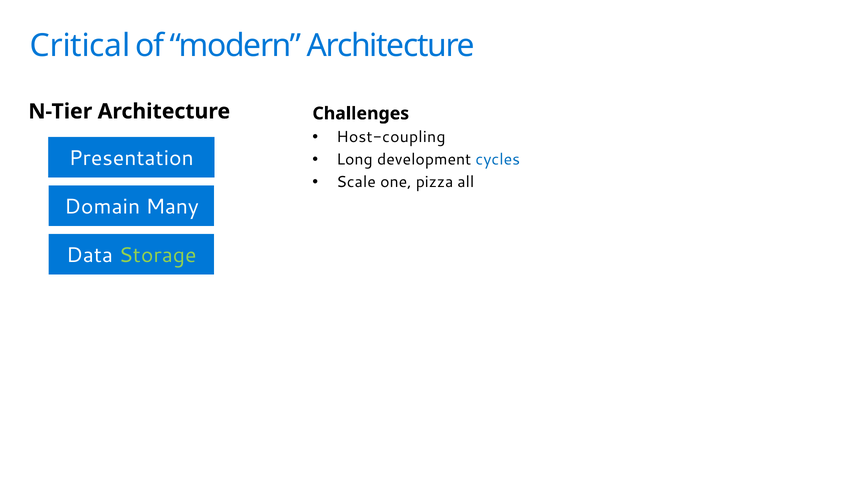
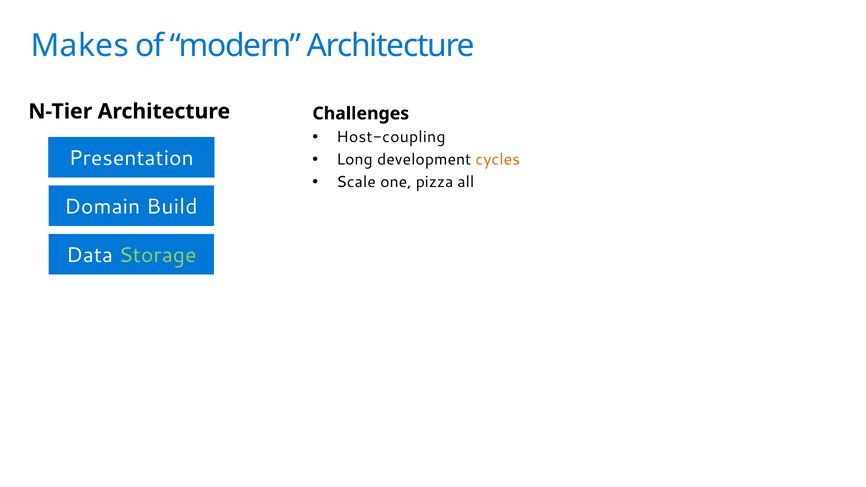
Critical: Critical -> Makes
cycles colour: blue -> orange
Many: Many -> Build
